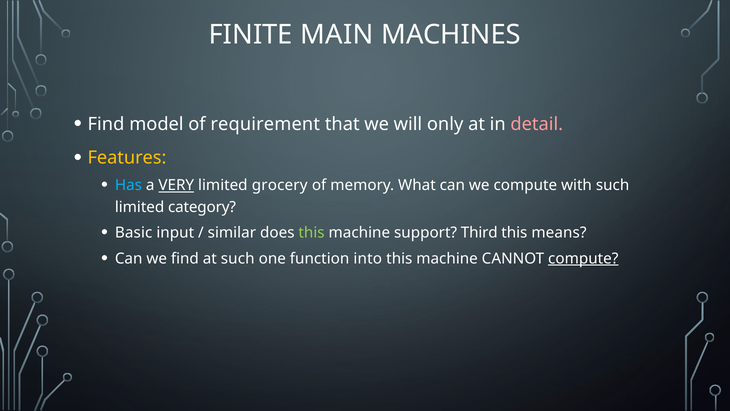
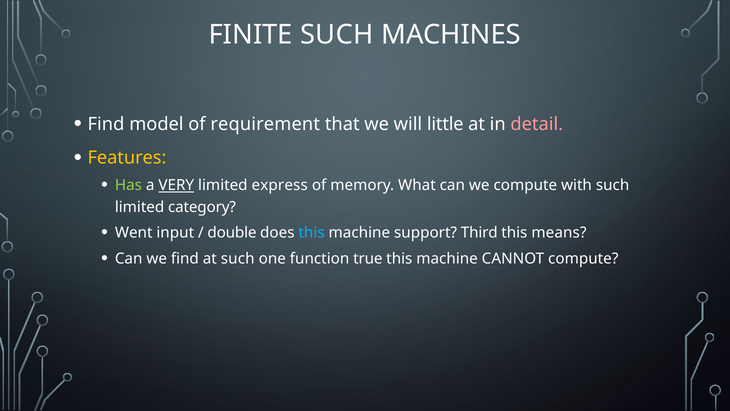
FINITE MAIN: MAIN -> SUCH
only: only -> little
Has colour: light blue -> light green
grocery: grocery -> express
Basic: Basic -> Went
similar: similar -> double
this at (312, 233) colour: light green -> light blue
into: into -> true
compute at (583, 258) underline: present -> none
